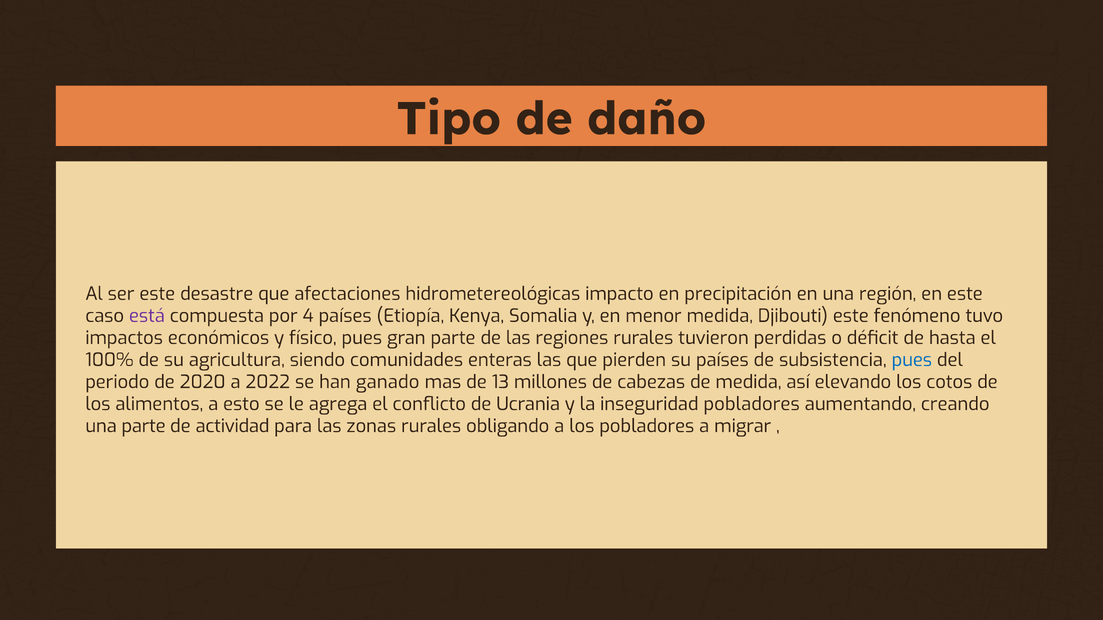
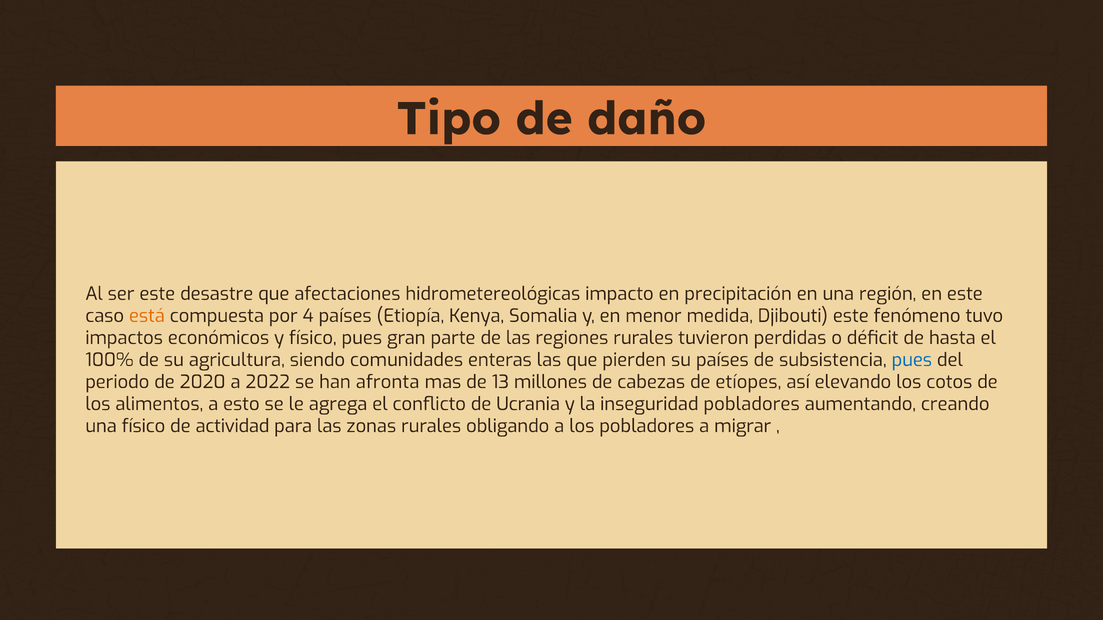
está colour: purple -> orange
ganado: ganado -> afronta
de medida: medida -> etíopes
una parte: parte -> físico
